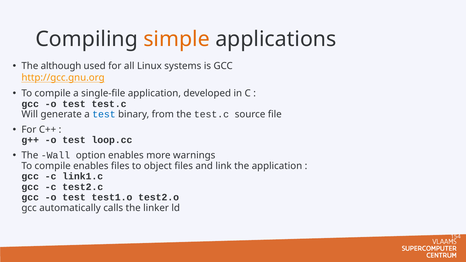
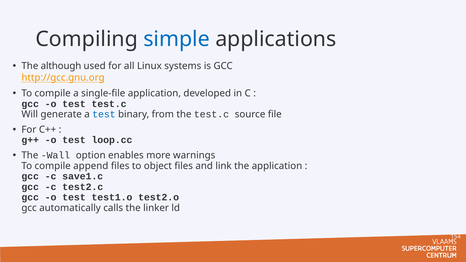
simple colour: orange -> blue
compile enables: enables -> append
link1.c: link1.c -> save1.c
